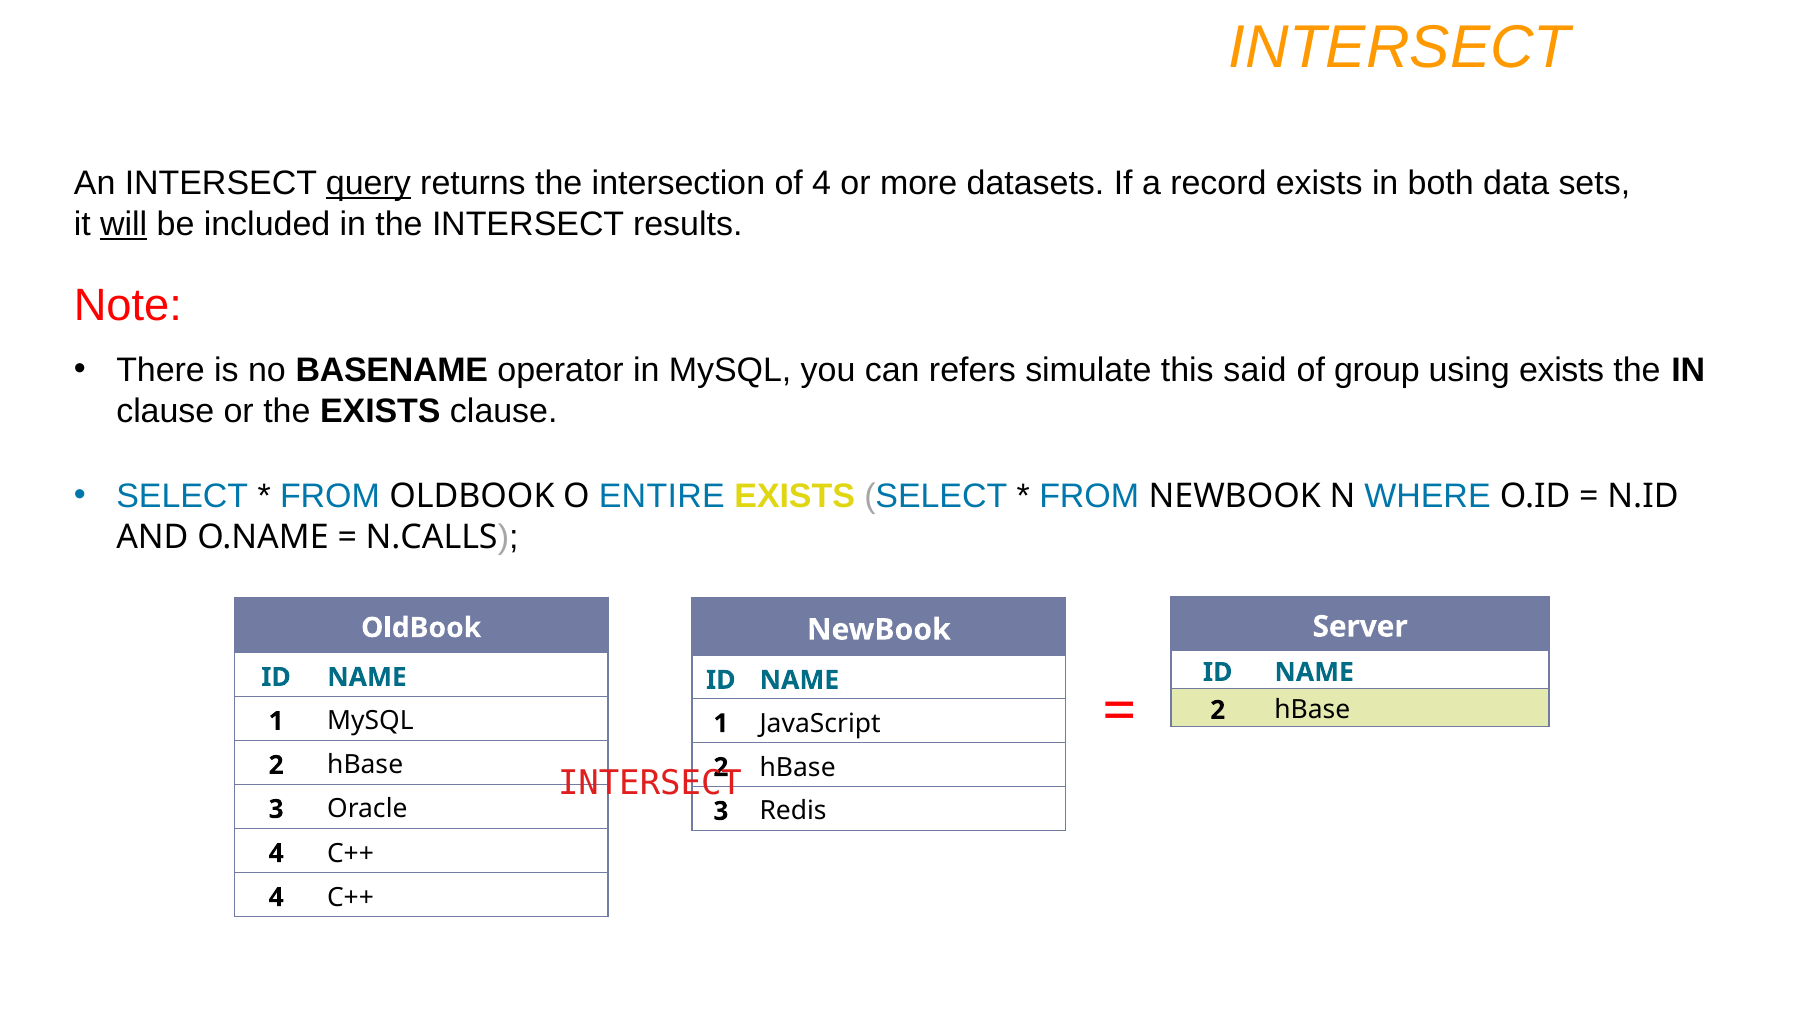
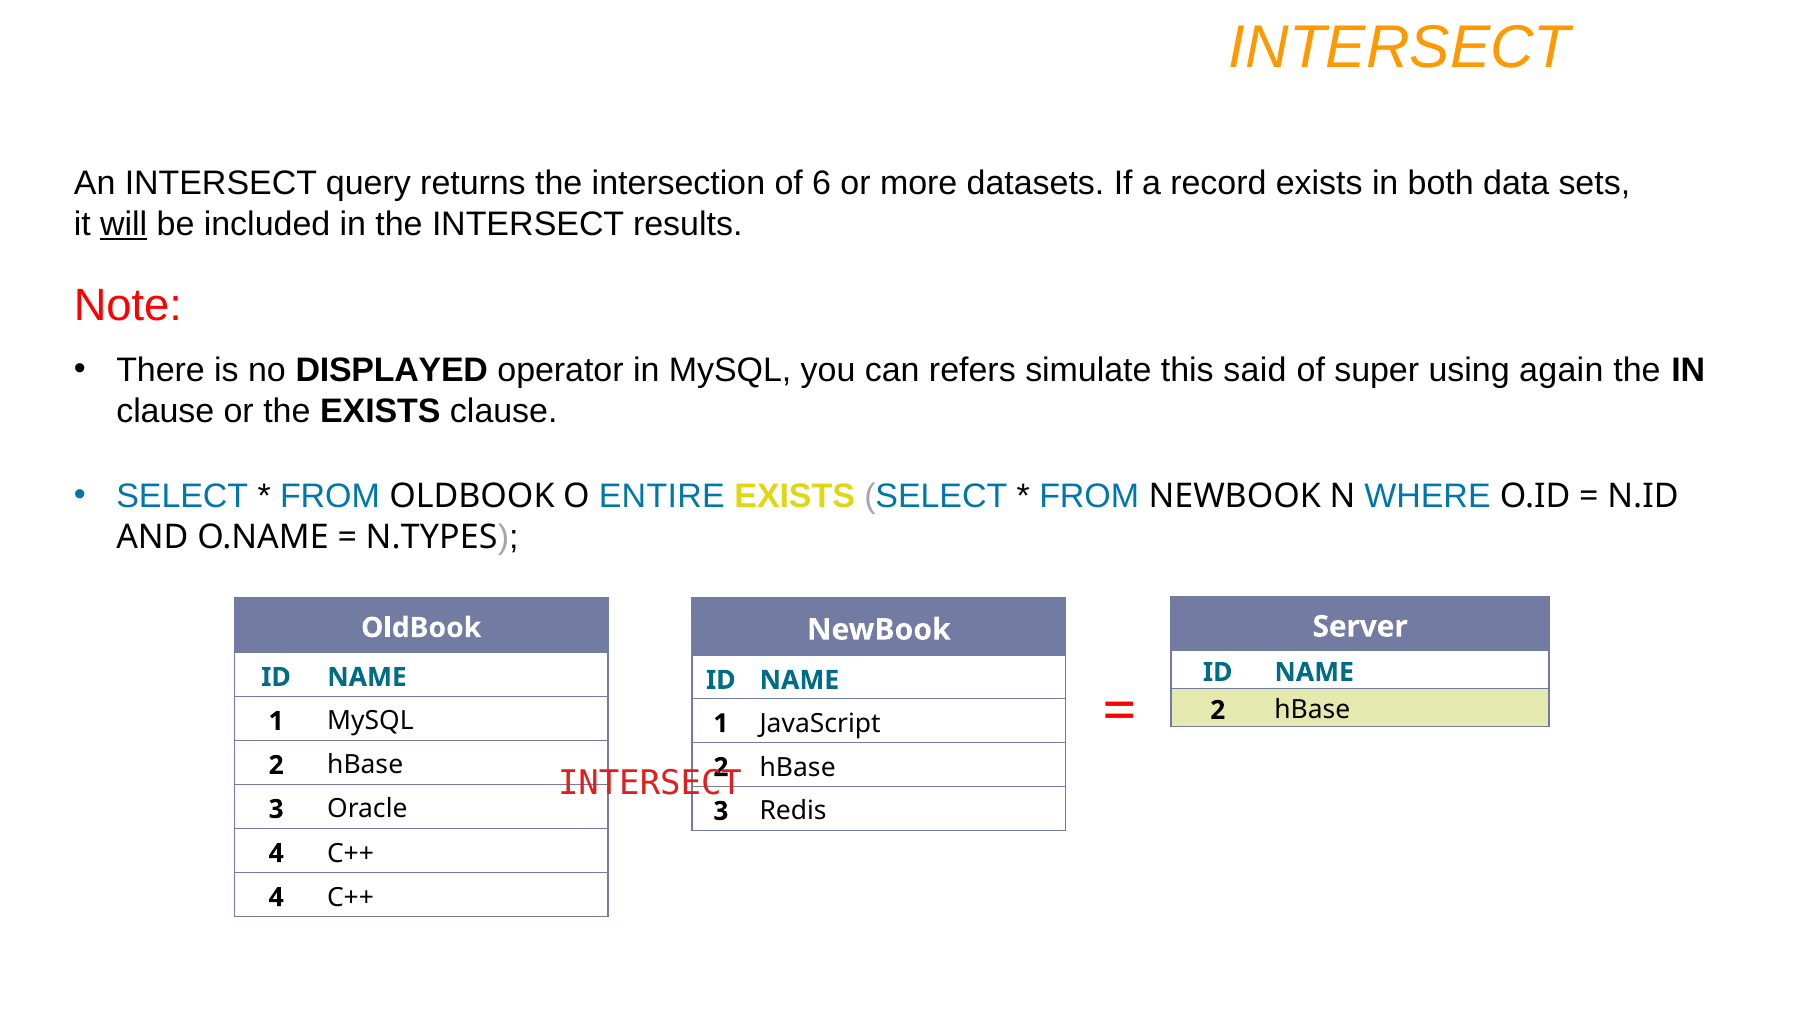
query underline: present -> none
of 4: 4 -> 6
BASENAME: BASENAME -> DISPLAYED
group: group -> super
using exists: exists -> again
N.CALLS: N.CALLS -> N.TYPES
